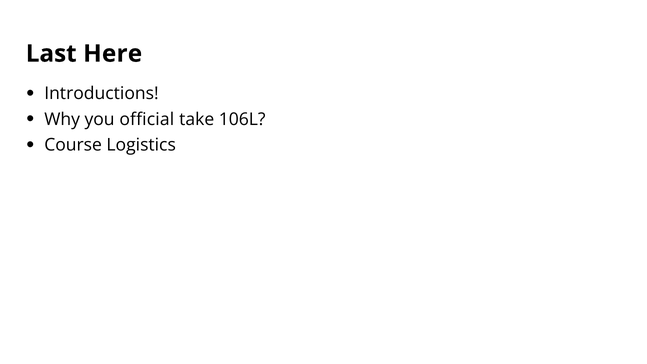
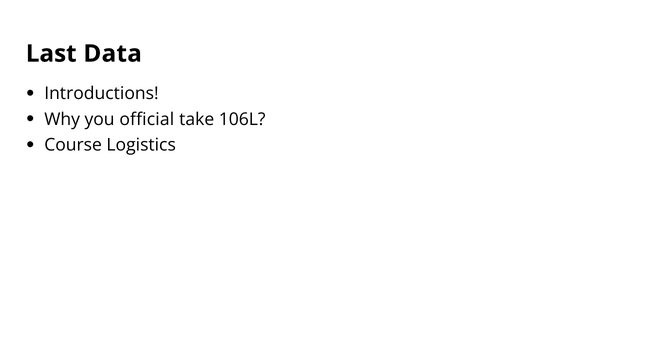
Here: Here -> Data
